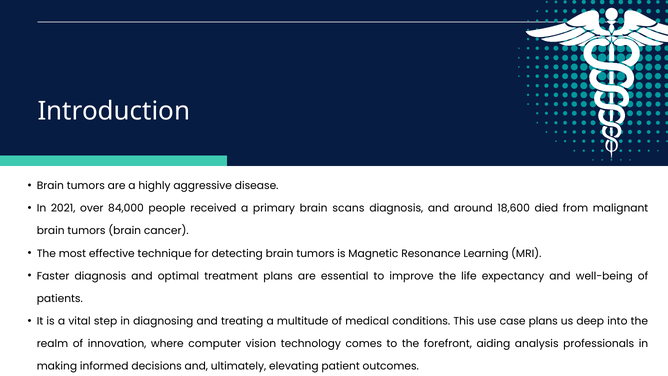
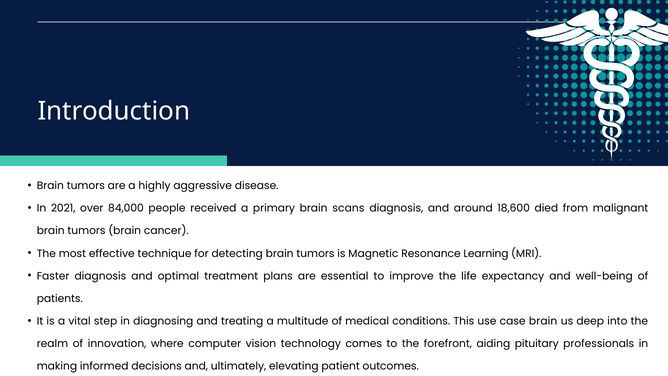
case plans: plans -> brain
analysis: analysis -> pituitary
